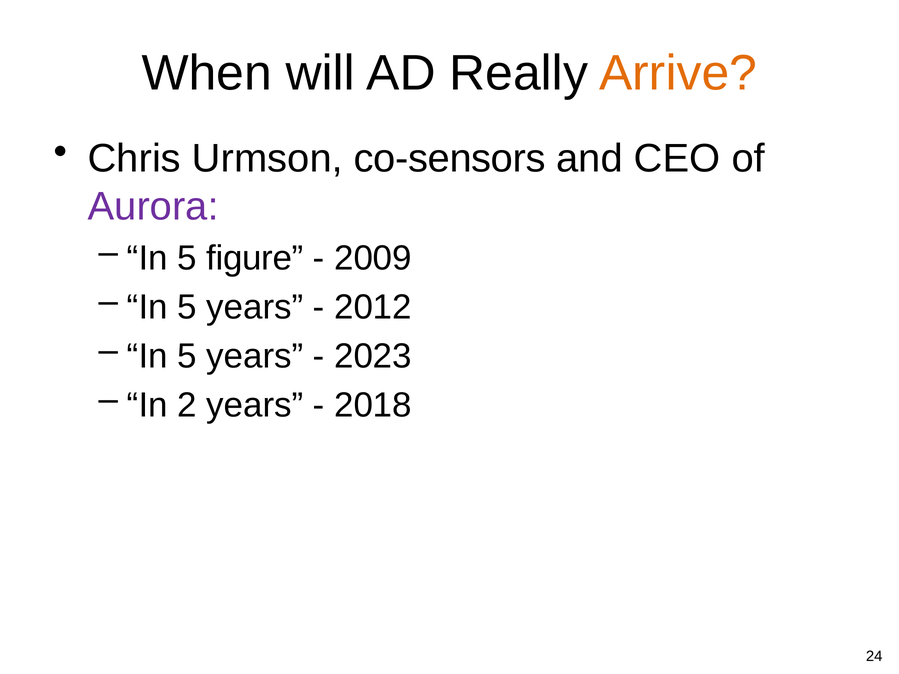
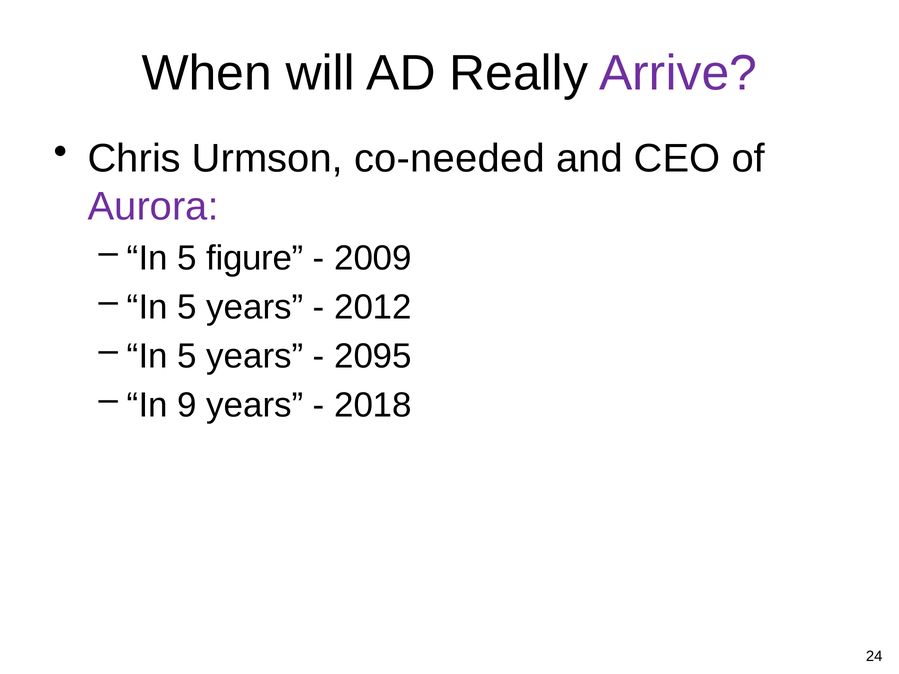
Arrive colour: orange -> purple
co-sensors: co-sensors -> co-needed
2023: 2023 -> 2095
2: 2 -> 9
